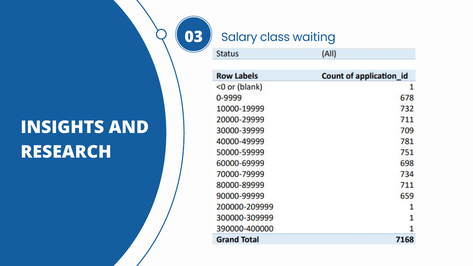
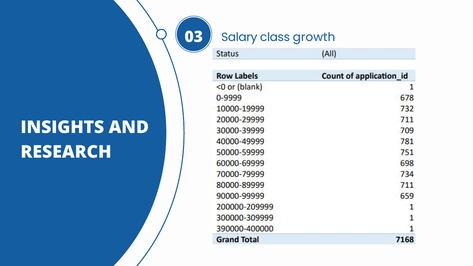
waiting: waiting -> growth
